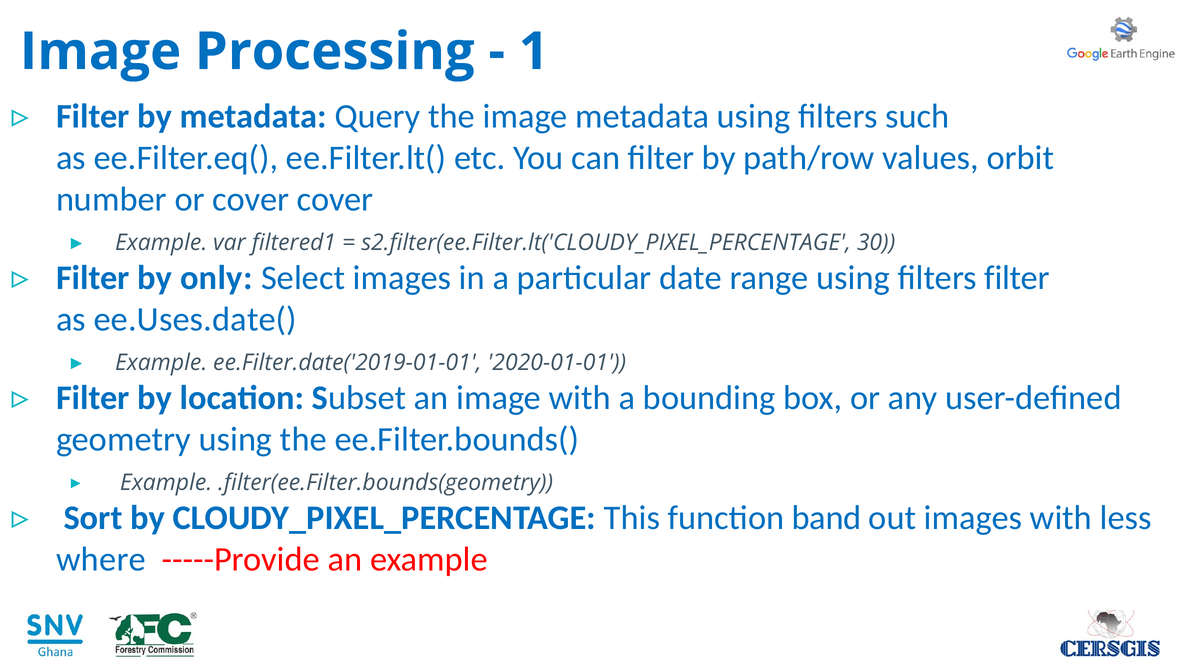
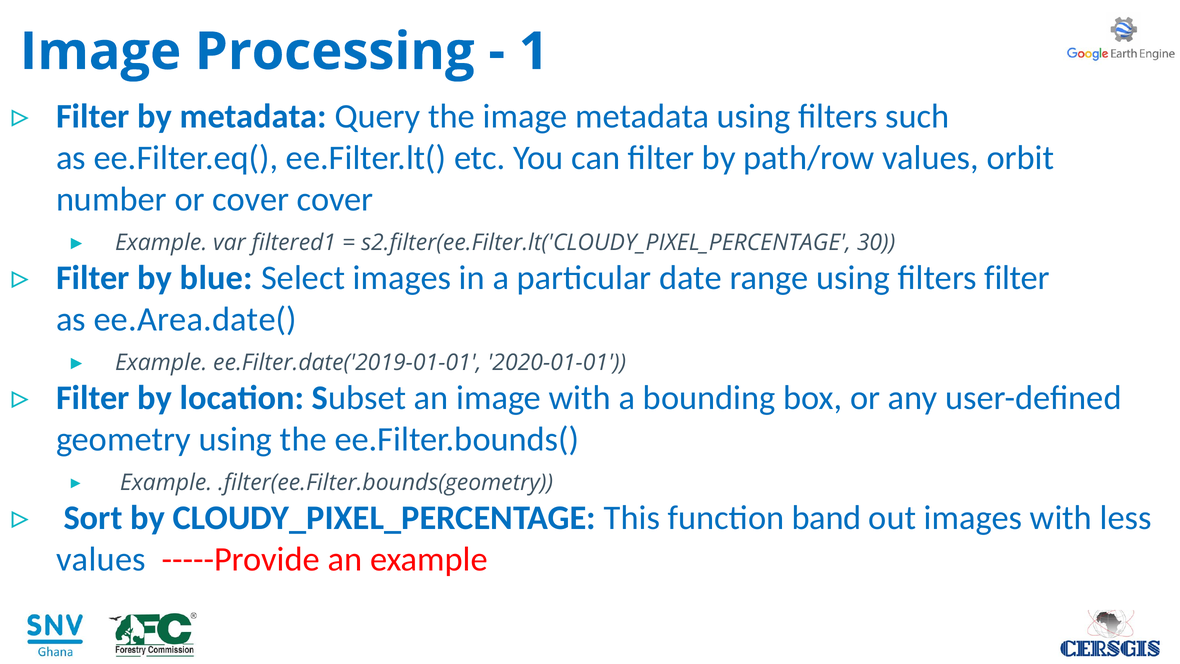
only: only -> blue
ee.Uses.date(: ee.Uses.date( -> ee.Area.date(
where at (101, 559): where -> values
